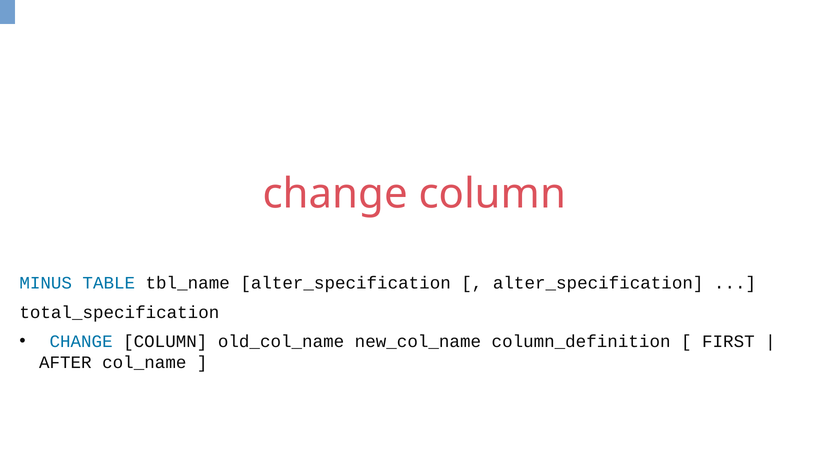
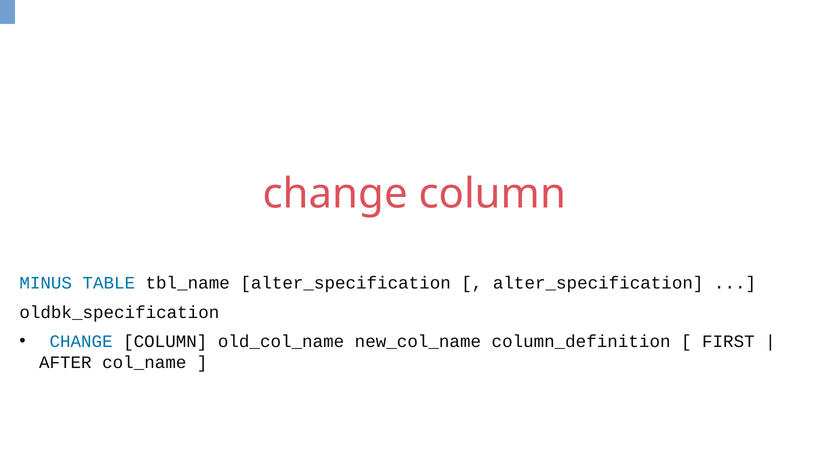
total_specification: total_specification -> oldbk_specification
